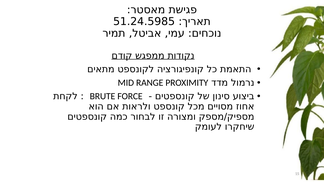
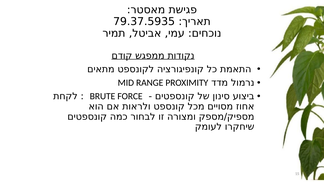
51.24.5985: 51.24.5985 -> 79.37.5935
